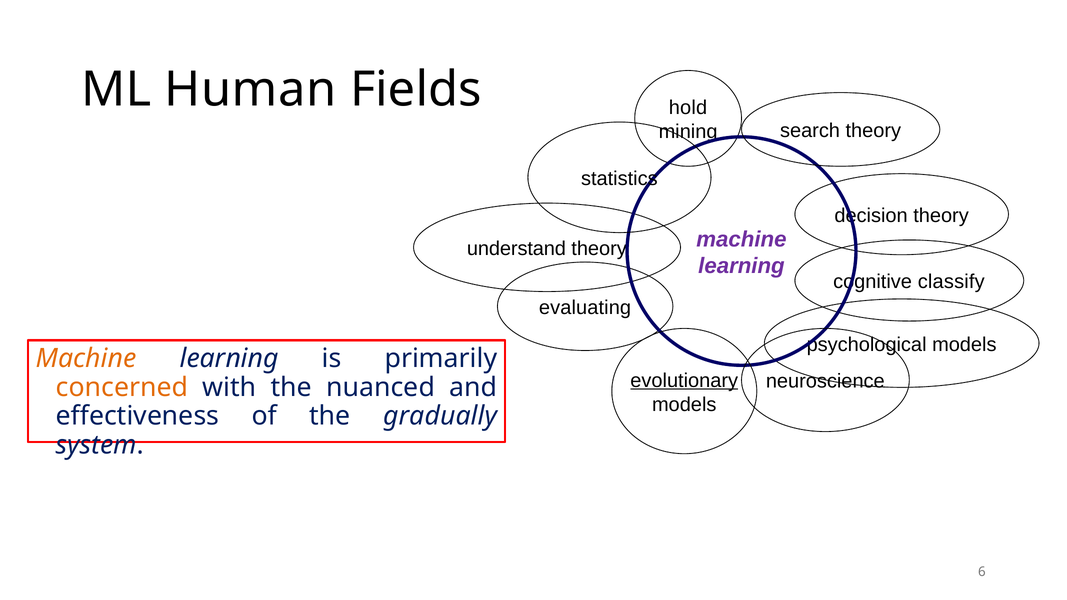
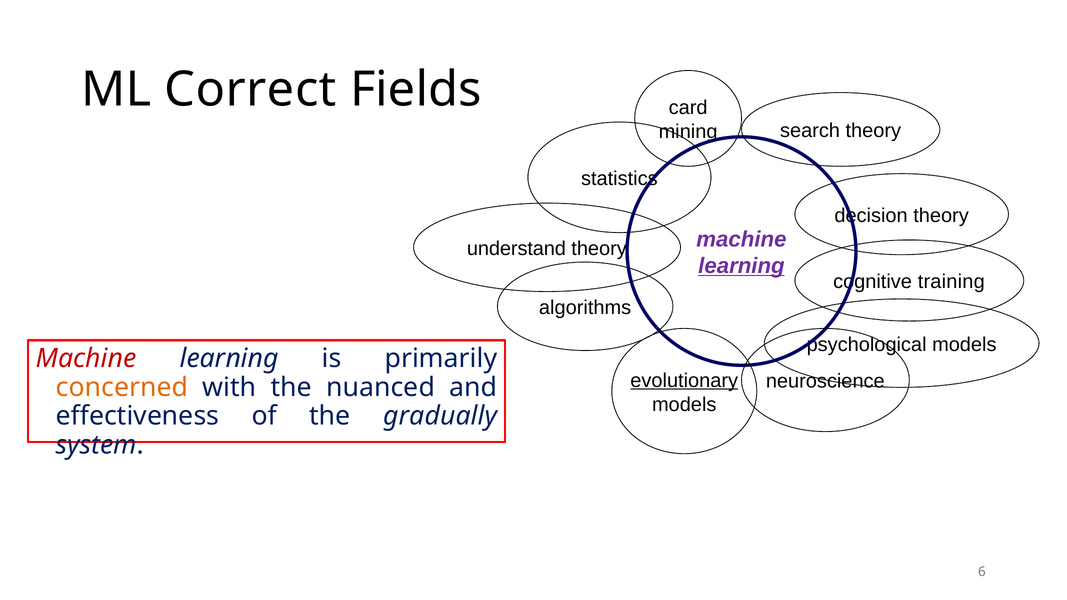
Human: Human -> Correct
hold: hold -> card
learning at (741, 266) underline: none -> present
classify: classify -> training
evaluating: evaluating -> algorithms
Machine at (86, 359) colour: orange -> red
